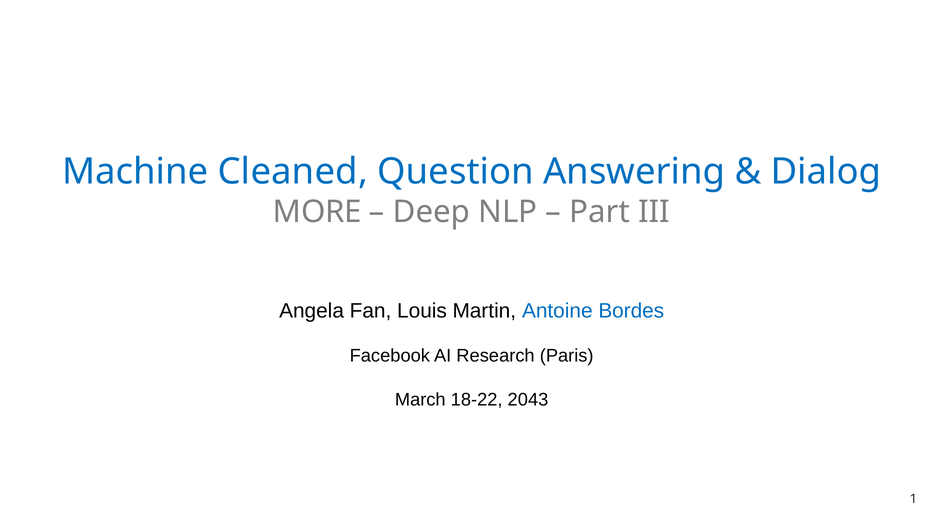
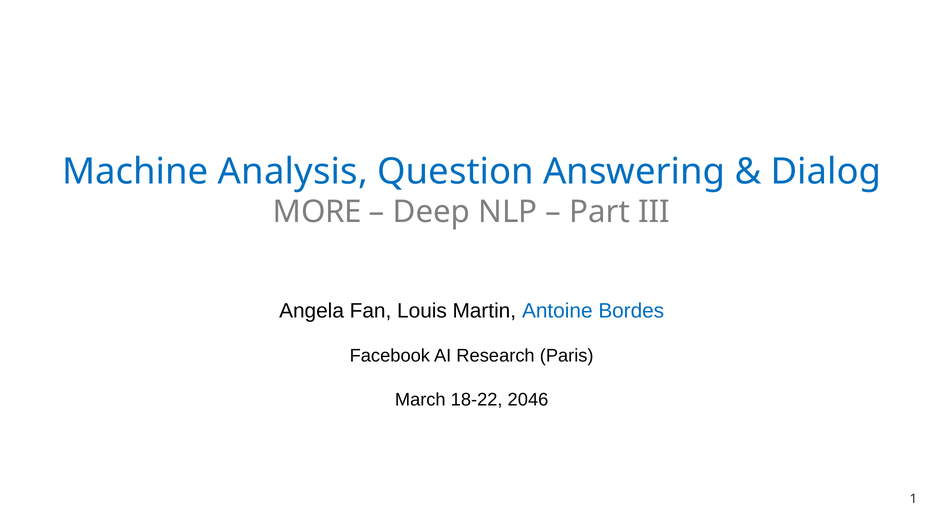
Cleaned: Cleaned -> Analysis
2043: 2043 -> 2046
